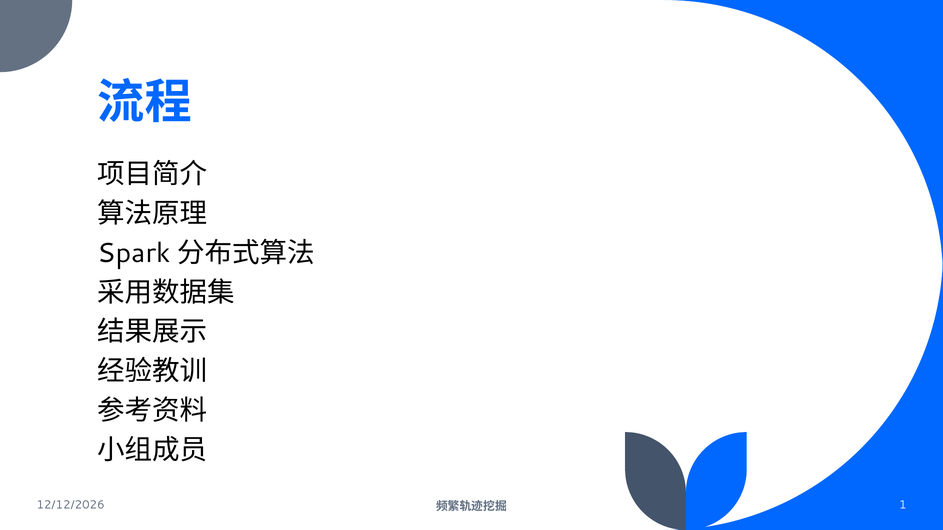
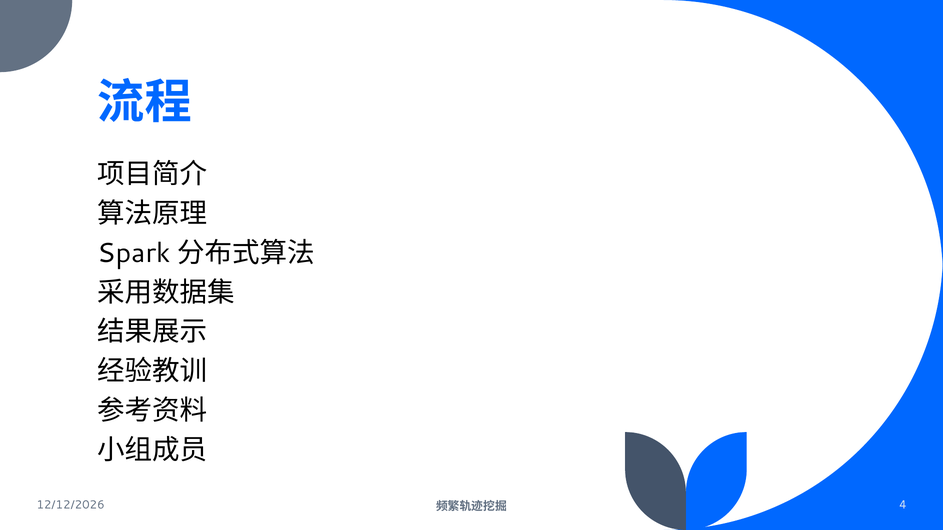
1: 1 -> 4
